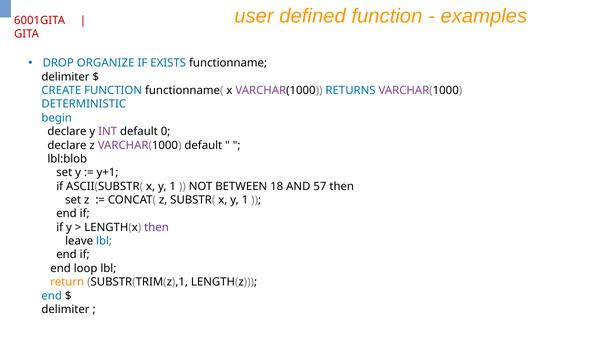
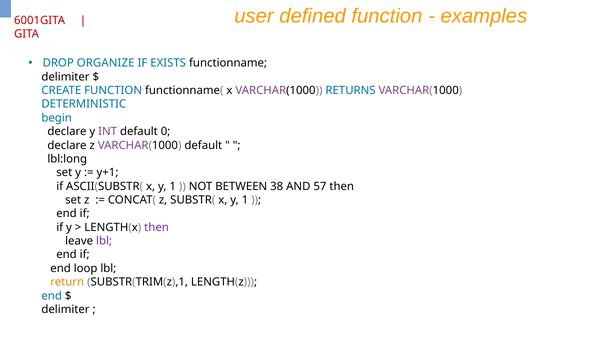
lbl:blob: lbl:blob -> lbl:long
18: 18 -> 38
lbl at (104, 241) colour: blue -> purple
